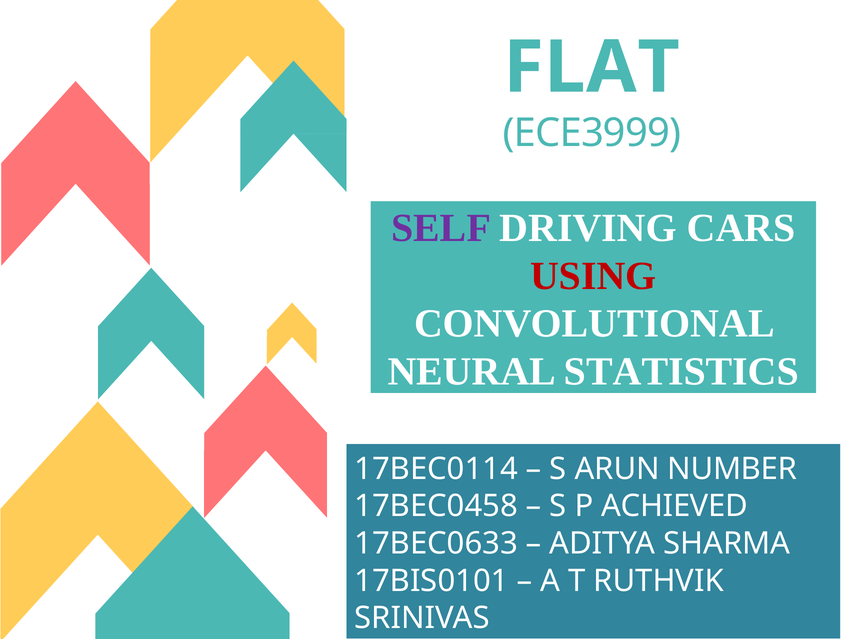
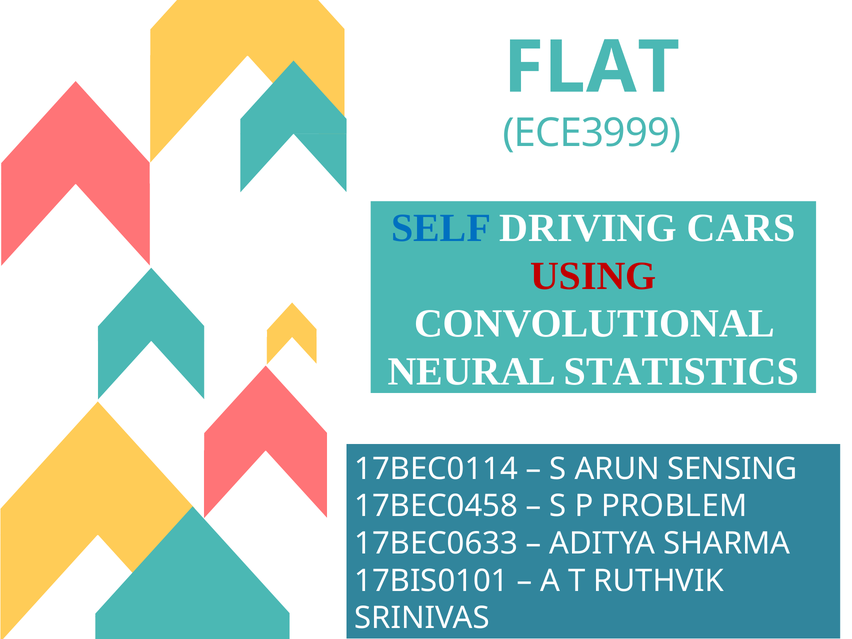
SELF colour: purple -> blue
NUMBER: NUMBER -> SENSING
ACHIEVED: ACHIEVED -> PROBLEM
